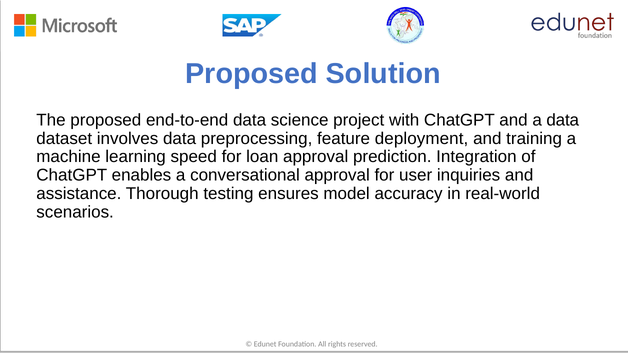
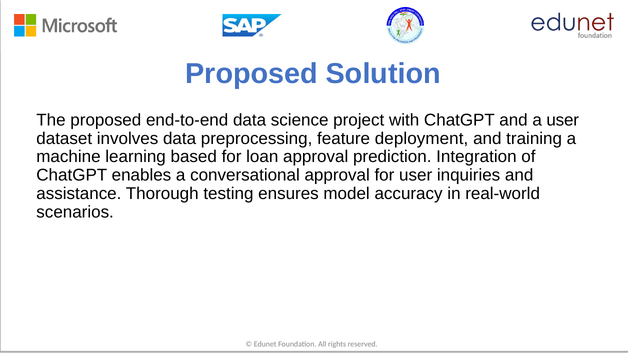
a data: data -> user
speed: speed -> based
